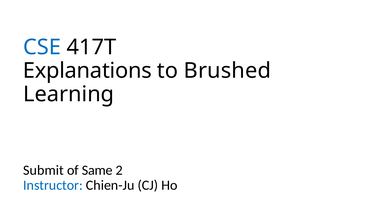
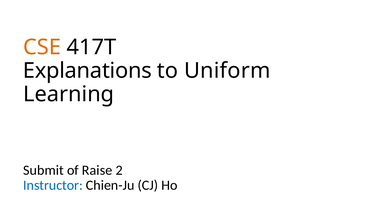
CSE colour: blue -> orange
Brushed: Brushed -> Uniform
Same: Same -> Raise
